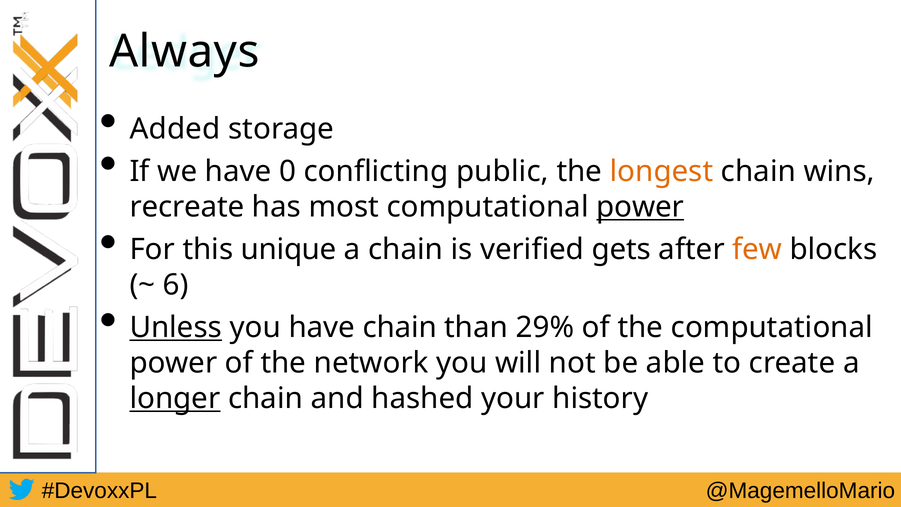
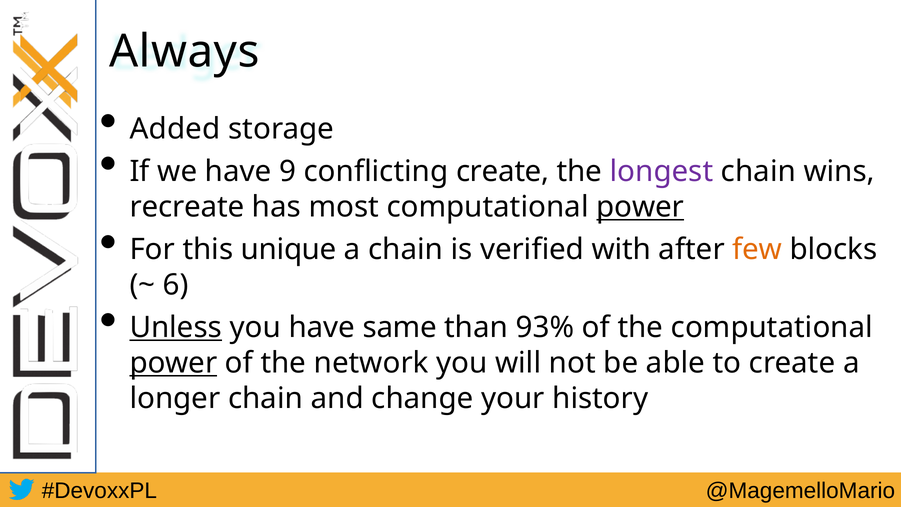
0: 0 -> 9
conflicting public: public -> create
longest colour: orange -> purple
gets: gets -> with
have chain: chain -> same
29%: 29% -> 93%
power at (173, 363) underline: none -> present
longer underline: present -> none
hashed: hashed -> change
